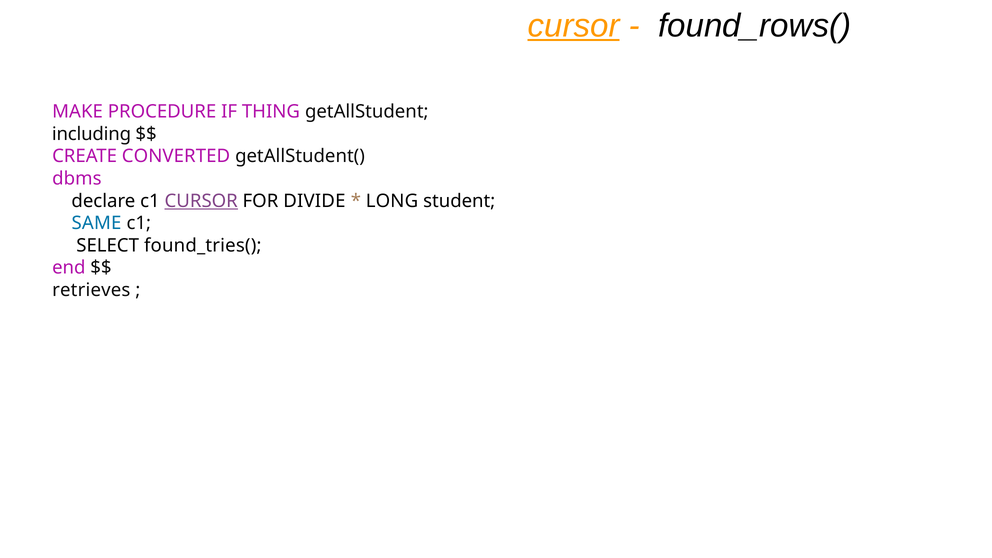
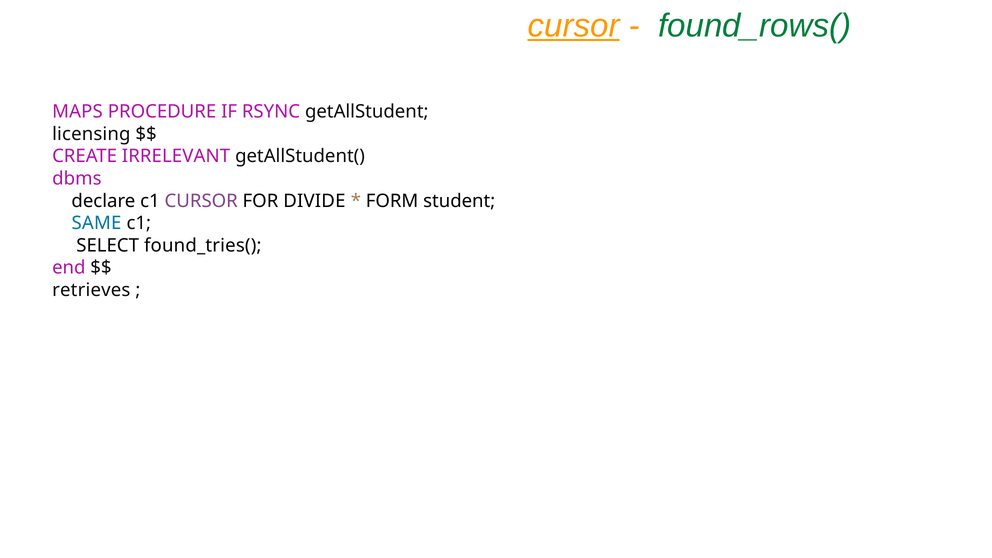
found_rows( colour: black -> green
MAKE: MAKE -> MAPS
THING: THING -> RSYNC
including: including -> licensing
CONVERTED: CONVERTED -> IRRELEVANT
CURSOR at (201, 201) underline: present -> none
LONG: LONG -> FORM
